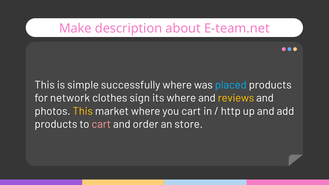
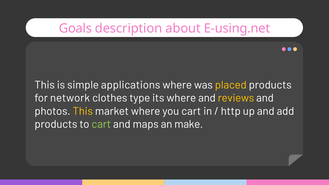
Make: Make -> Goals
E-team.net: E-team.net -> E-using.net
successfully: successfully -> applications
placed colour: light blue -> yellow
sign: sign -> type
cart at (101, 124) colour: pink -> light green
order: order -> maps
store: store -> make
